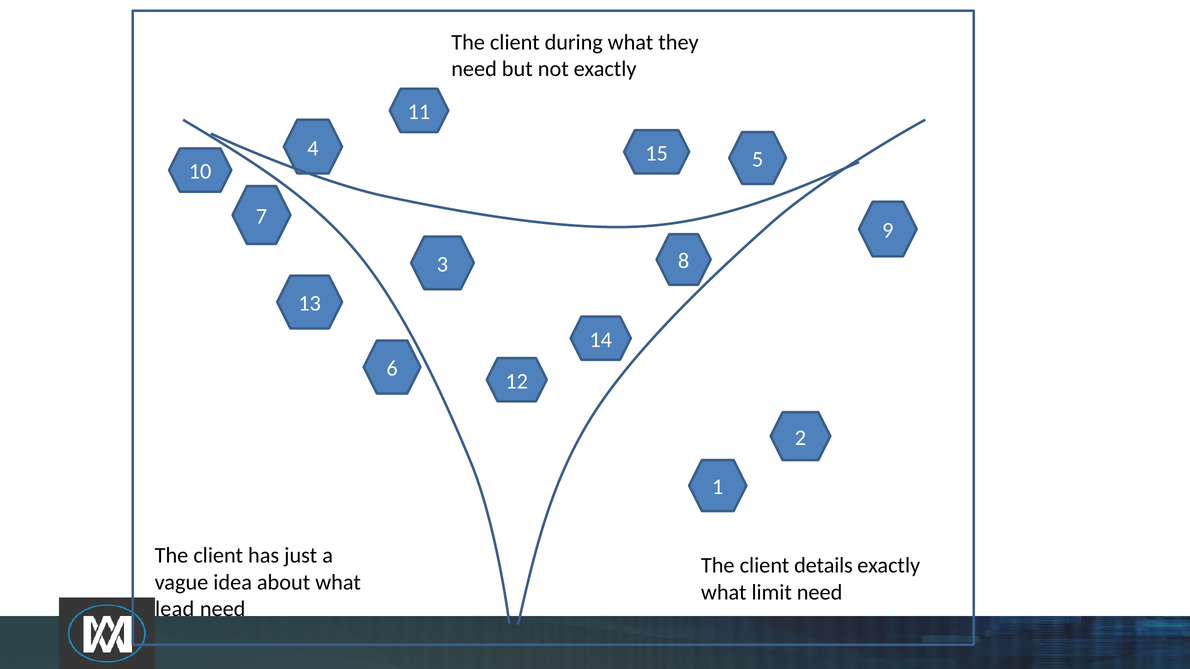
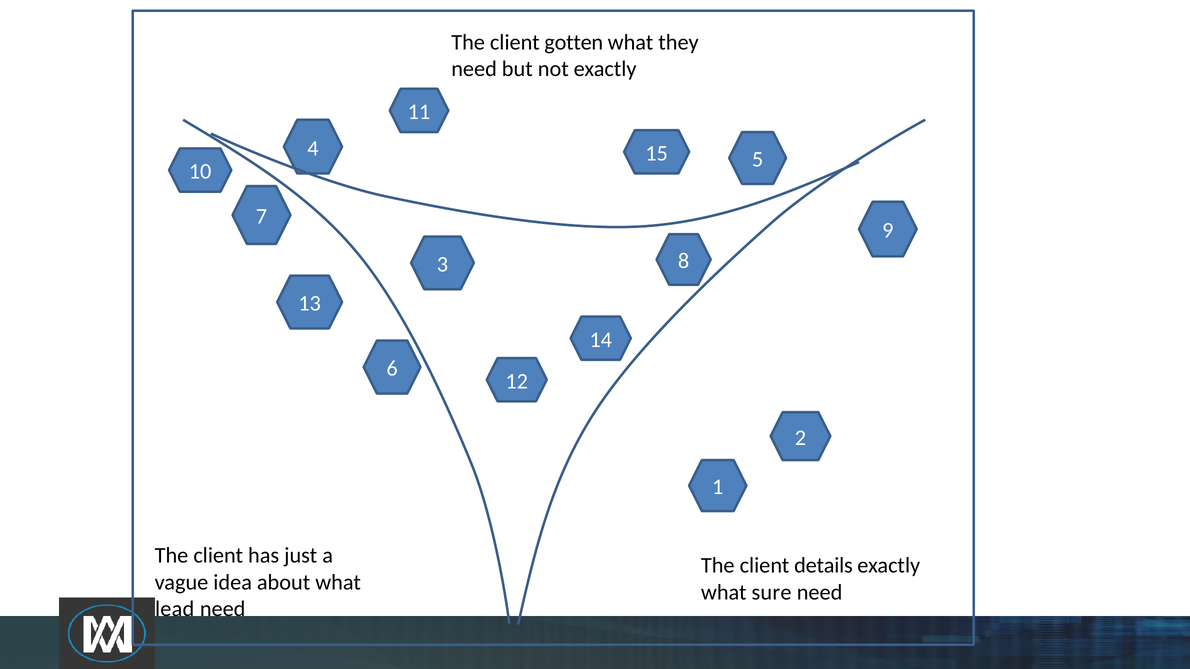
during: during -> gotten
limit: limit -> sure
